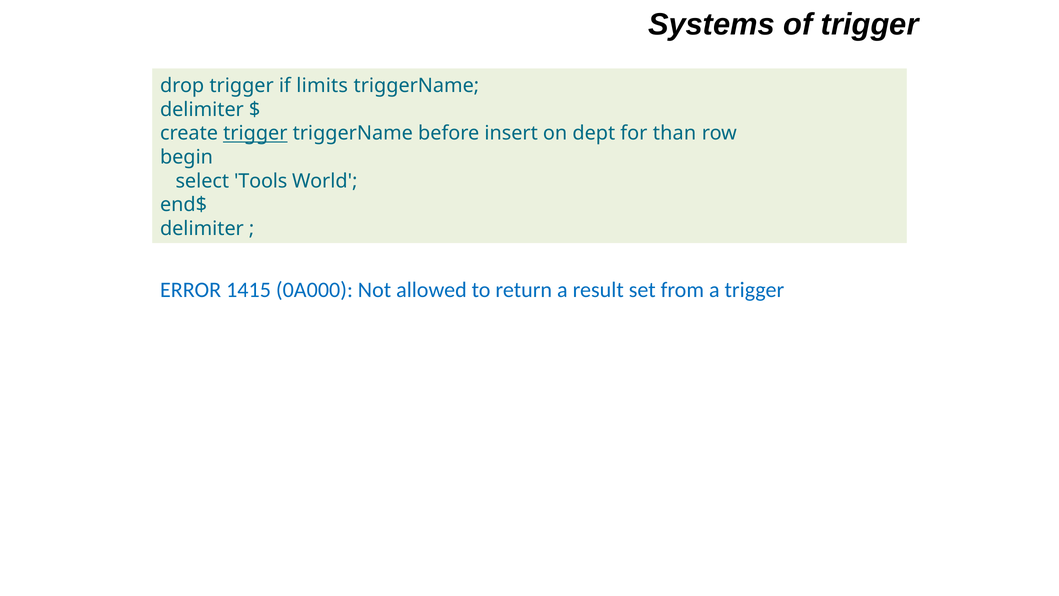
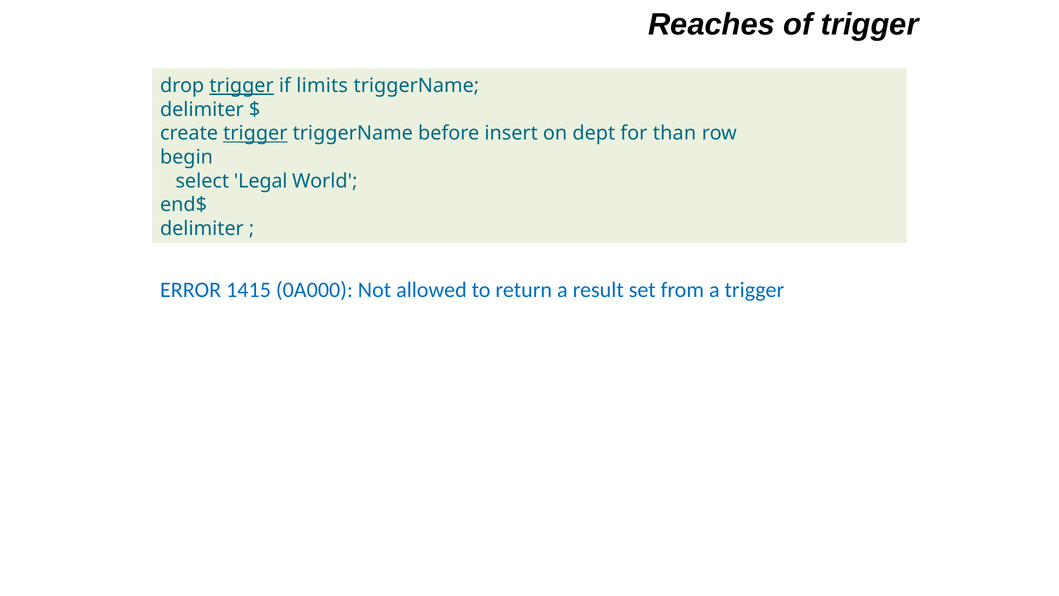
Systems: Systems -> Reaches
trigger at (242, 86) underline: none -> present
Tools: Tools -> Legal
